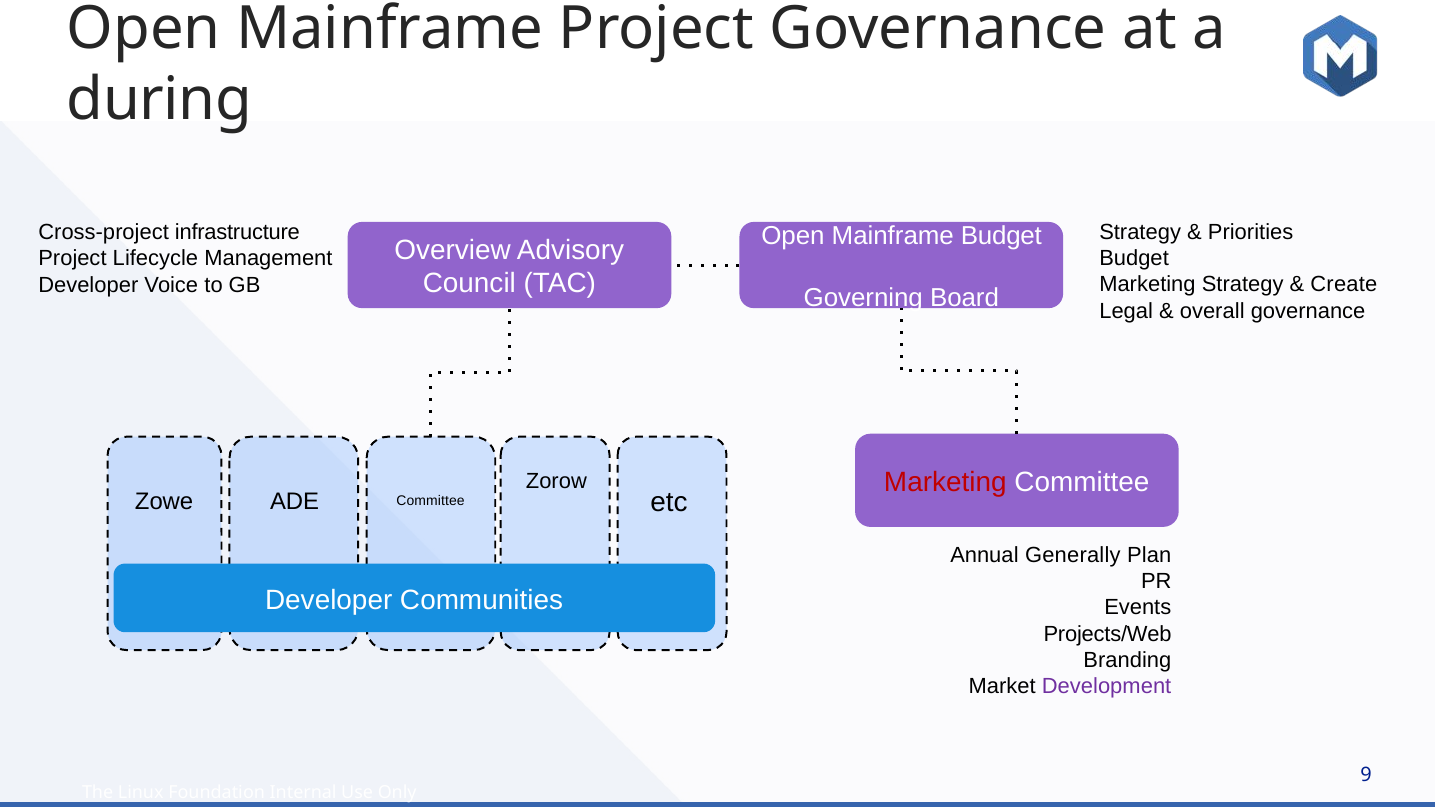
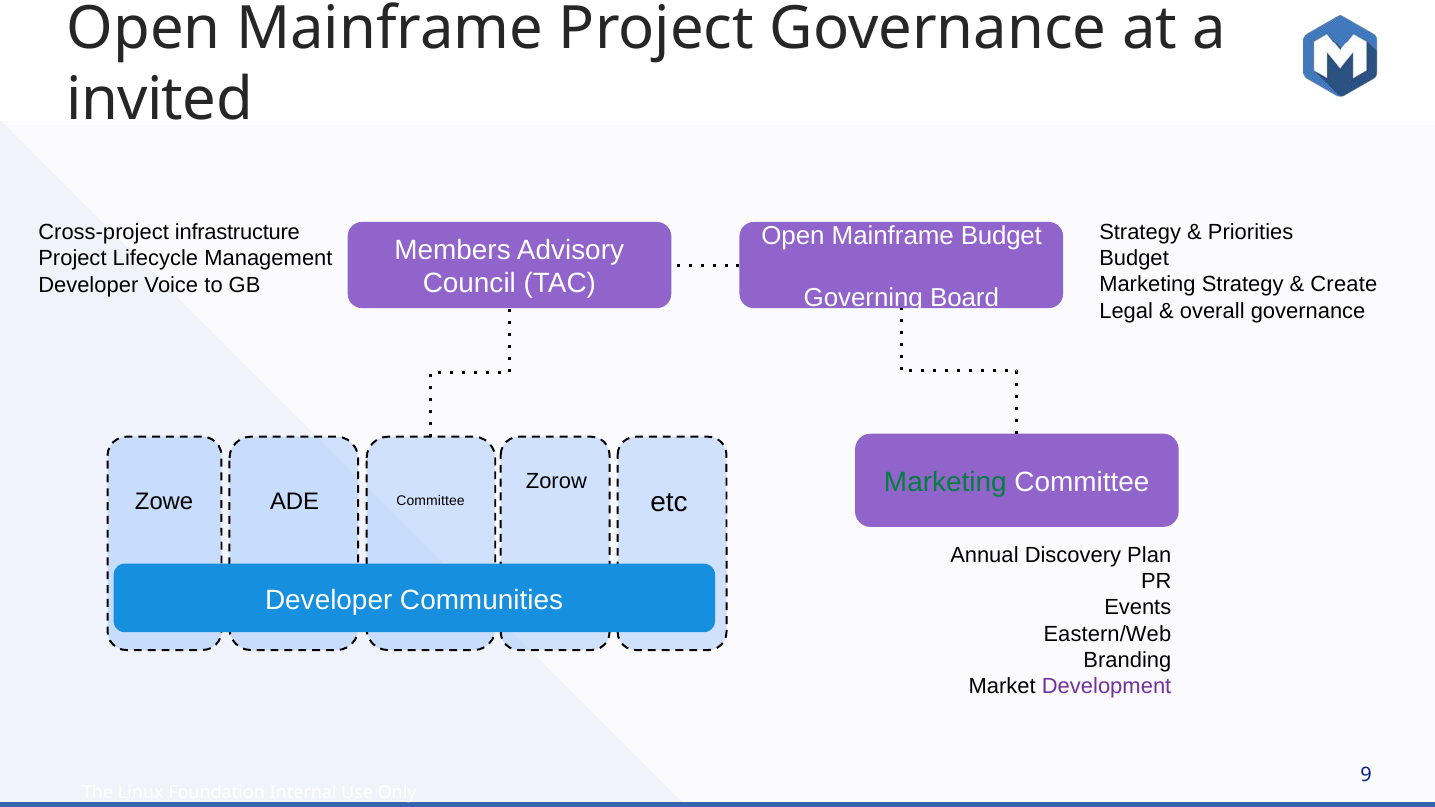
during: during -> invited
Overview: Overview -> Members
Marketing at (945, 482) colour: red -> green
Generally: Generally -> Discovery
Projects/Web: Projects/Web -> Eastern/Web
